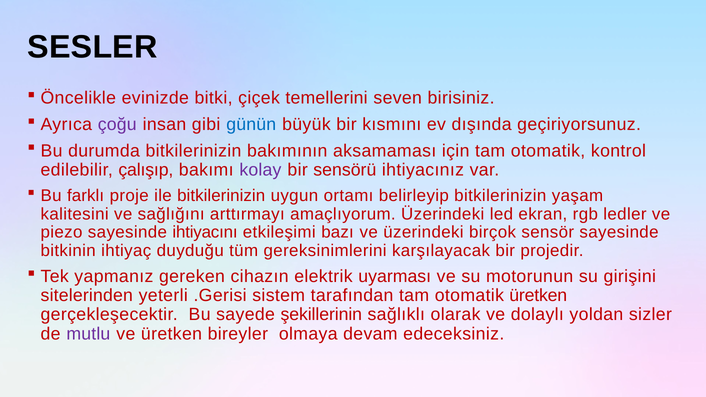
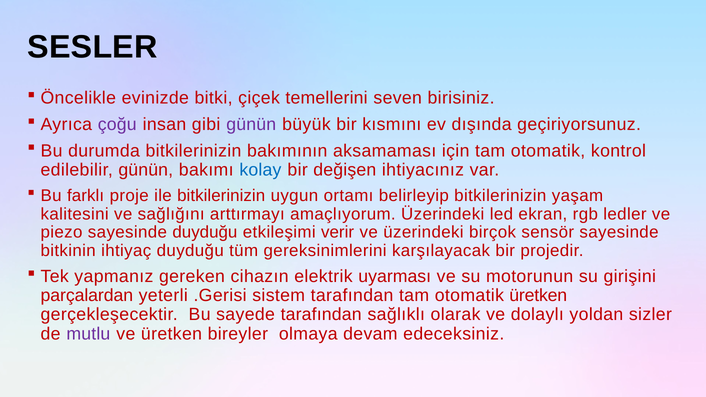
günün at (251, 124) colour: blue -> purple
edilebilir çalışıp: çalışıp -> günün
kolay colour: purple -> blue
sensörü: sensörü -> değişen
sayesinde ihtiyacını: ihtiyacını -> duyduğu
bazı: bazı -> verir
sitelerinden: sitelerinden -> parçalardan
sayede şekillerinin: şekillerinin -> tarafından
